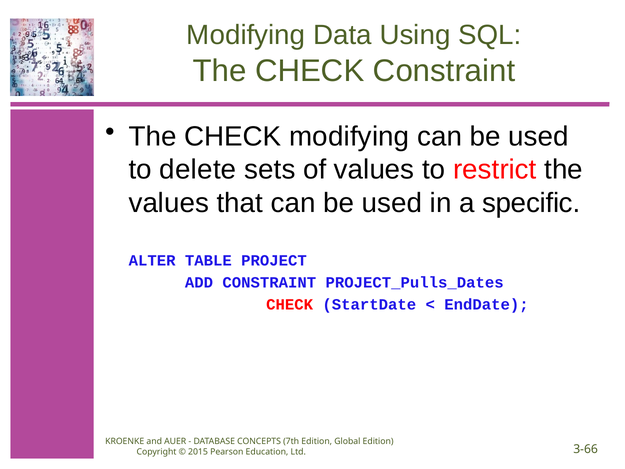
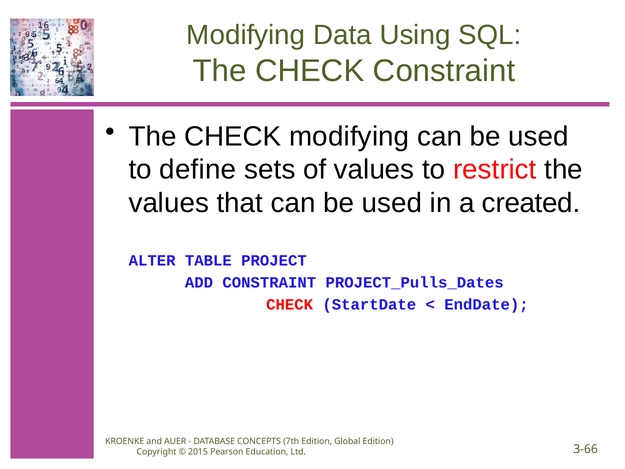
delete: delete -> define
specific: specific -> created
